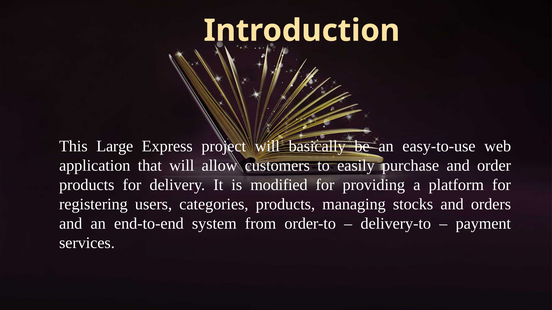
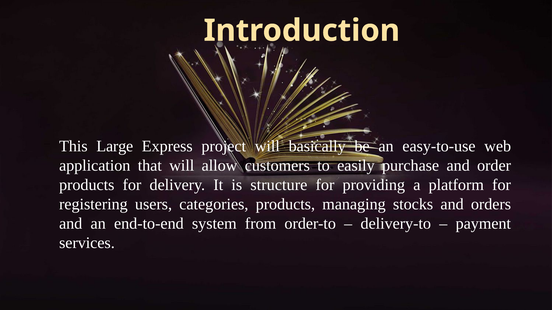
modified: modified -> structure
